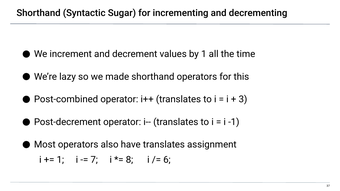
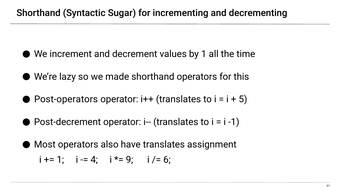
Post-combined: Post-combined -> Post-operators
3: 3 -> 5
7: 7 -> 4
8: 8 -> 9
